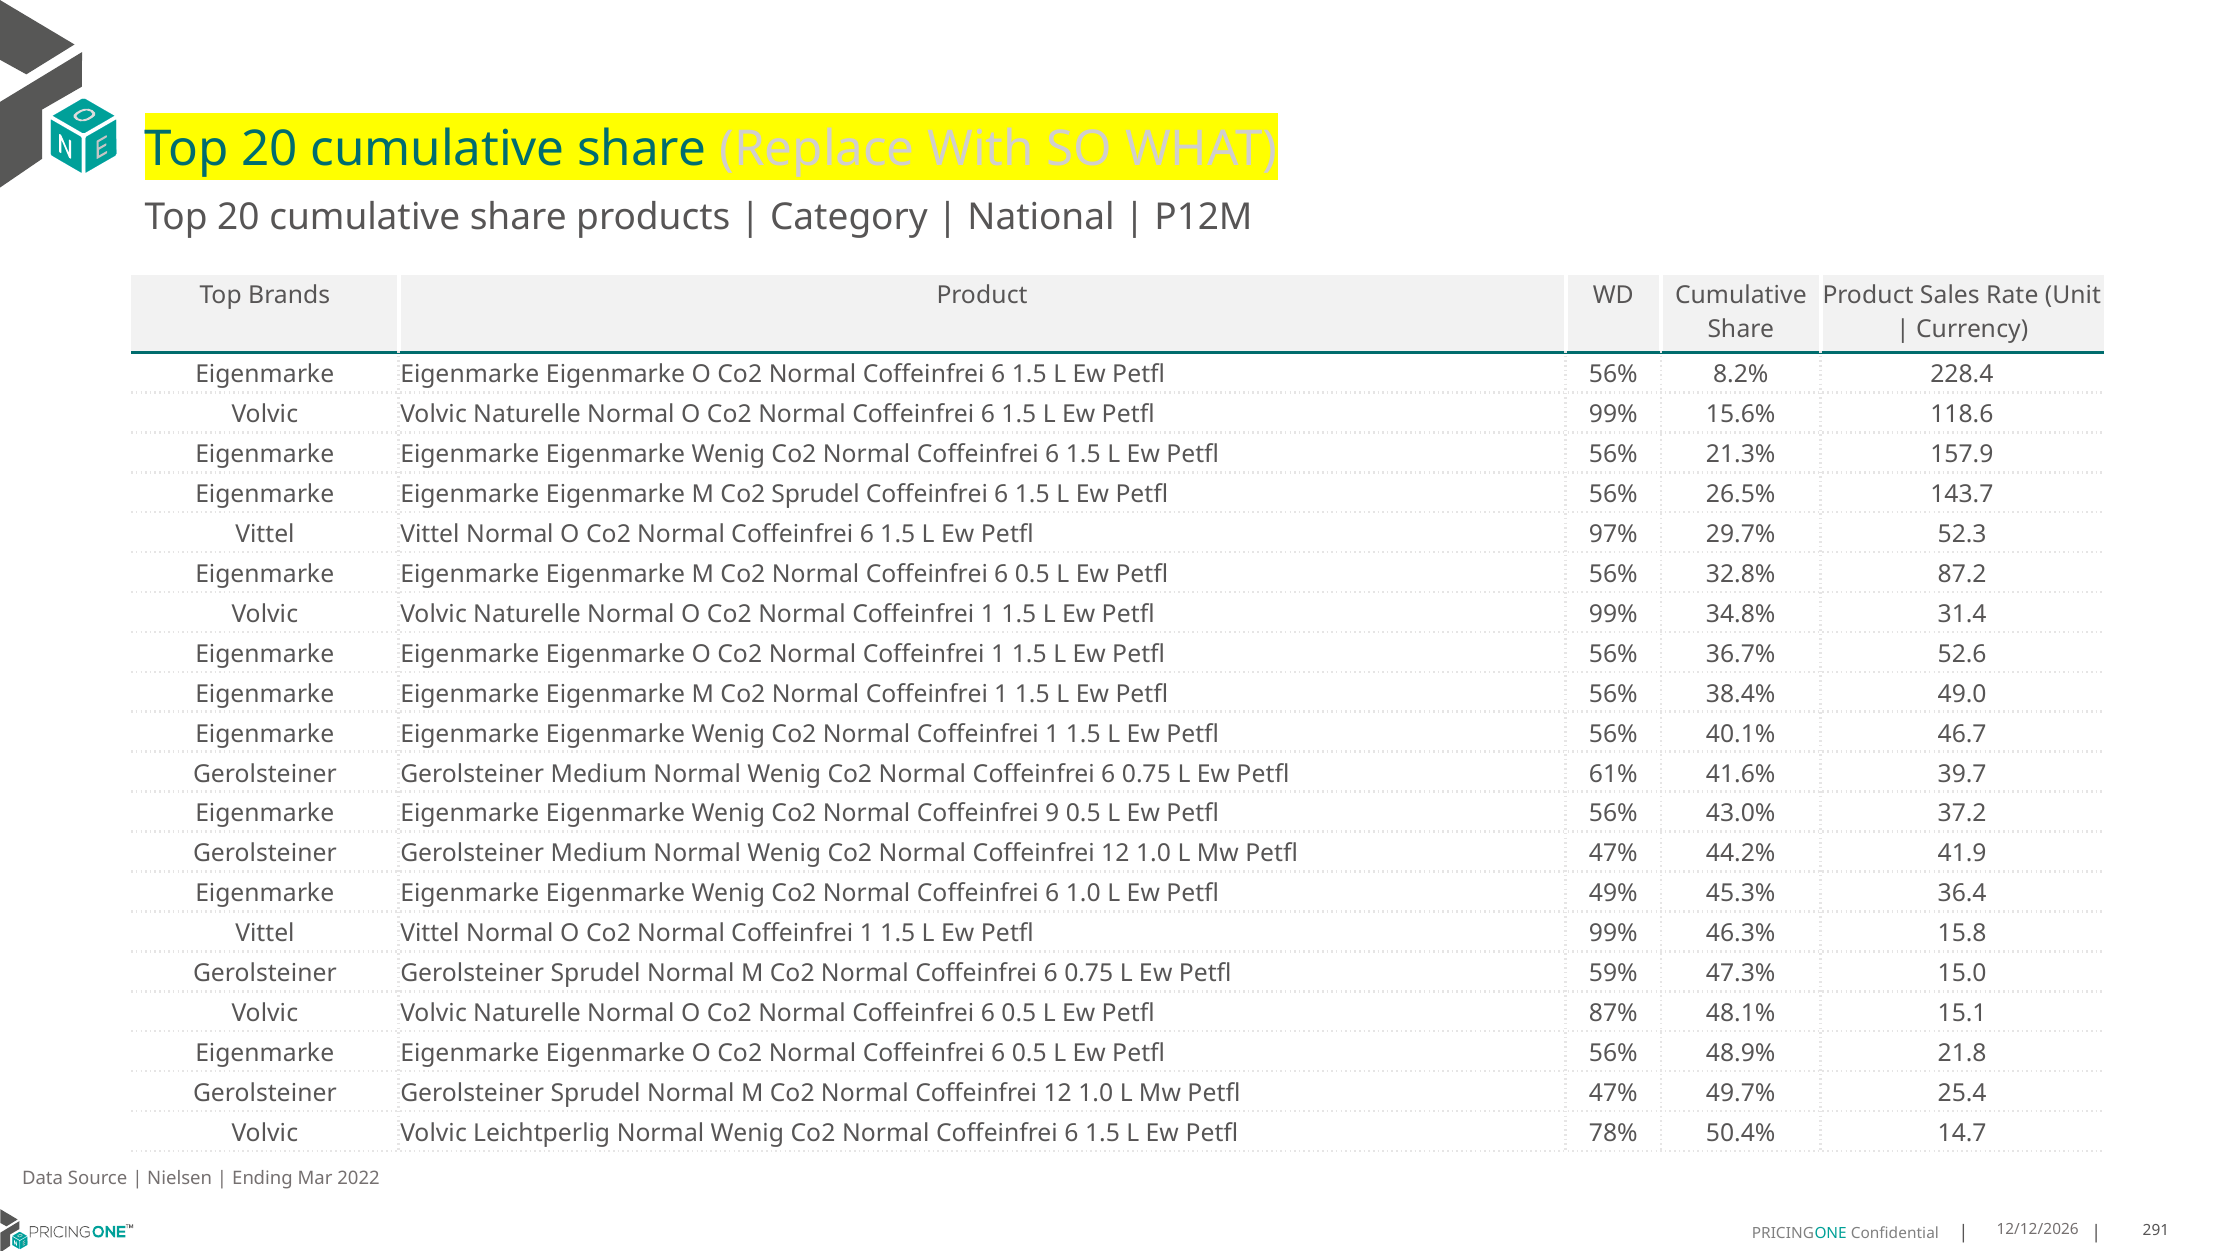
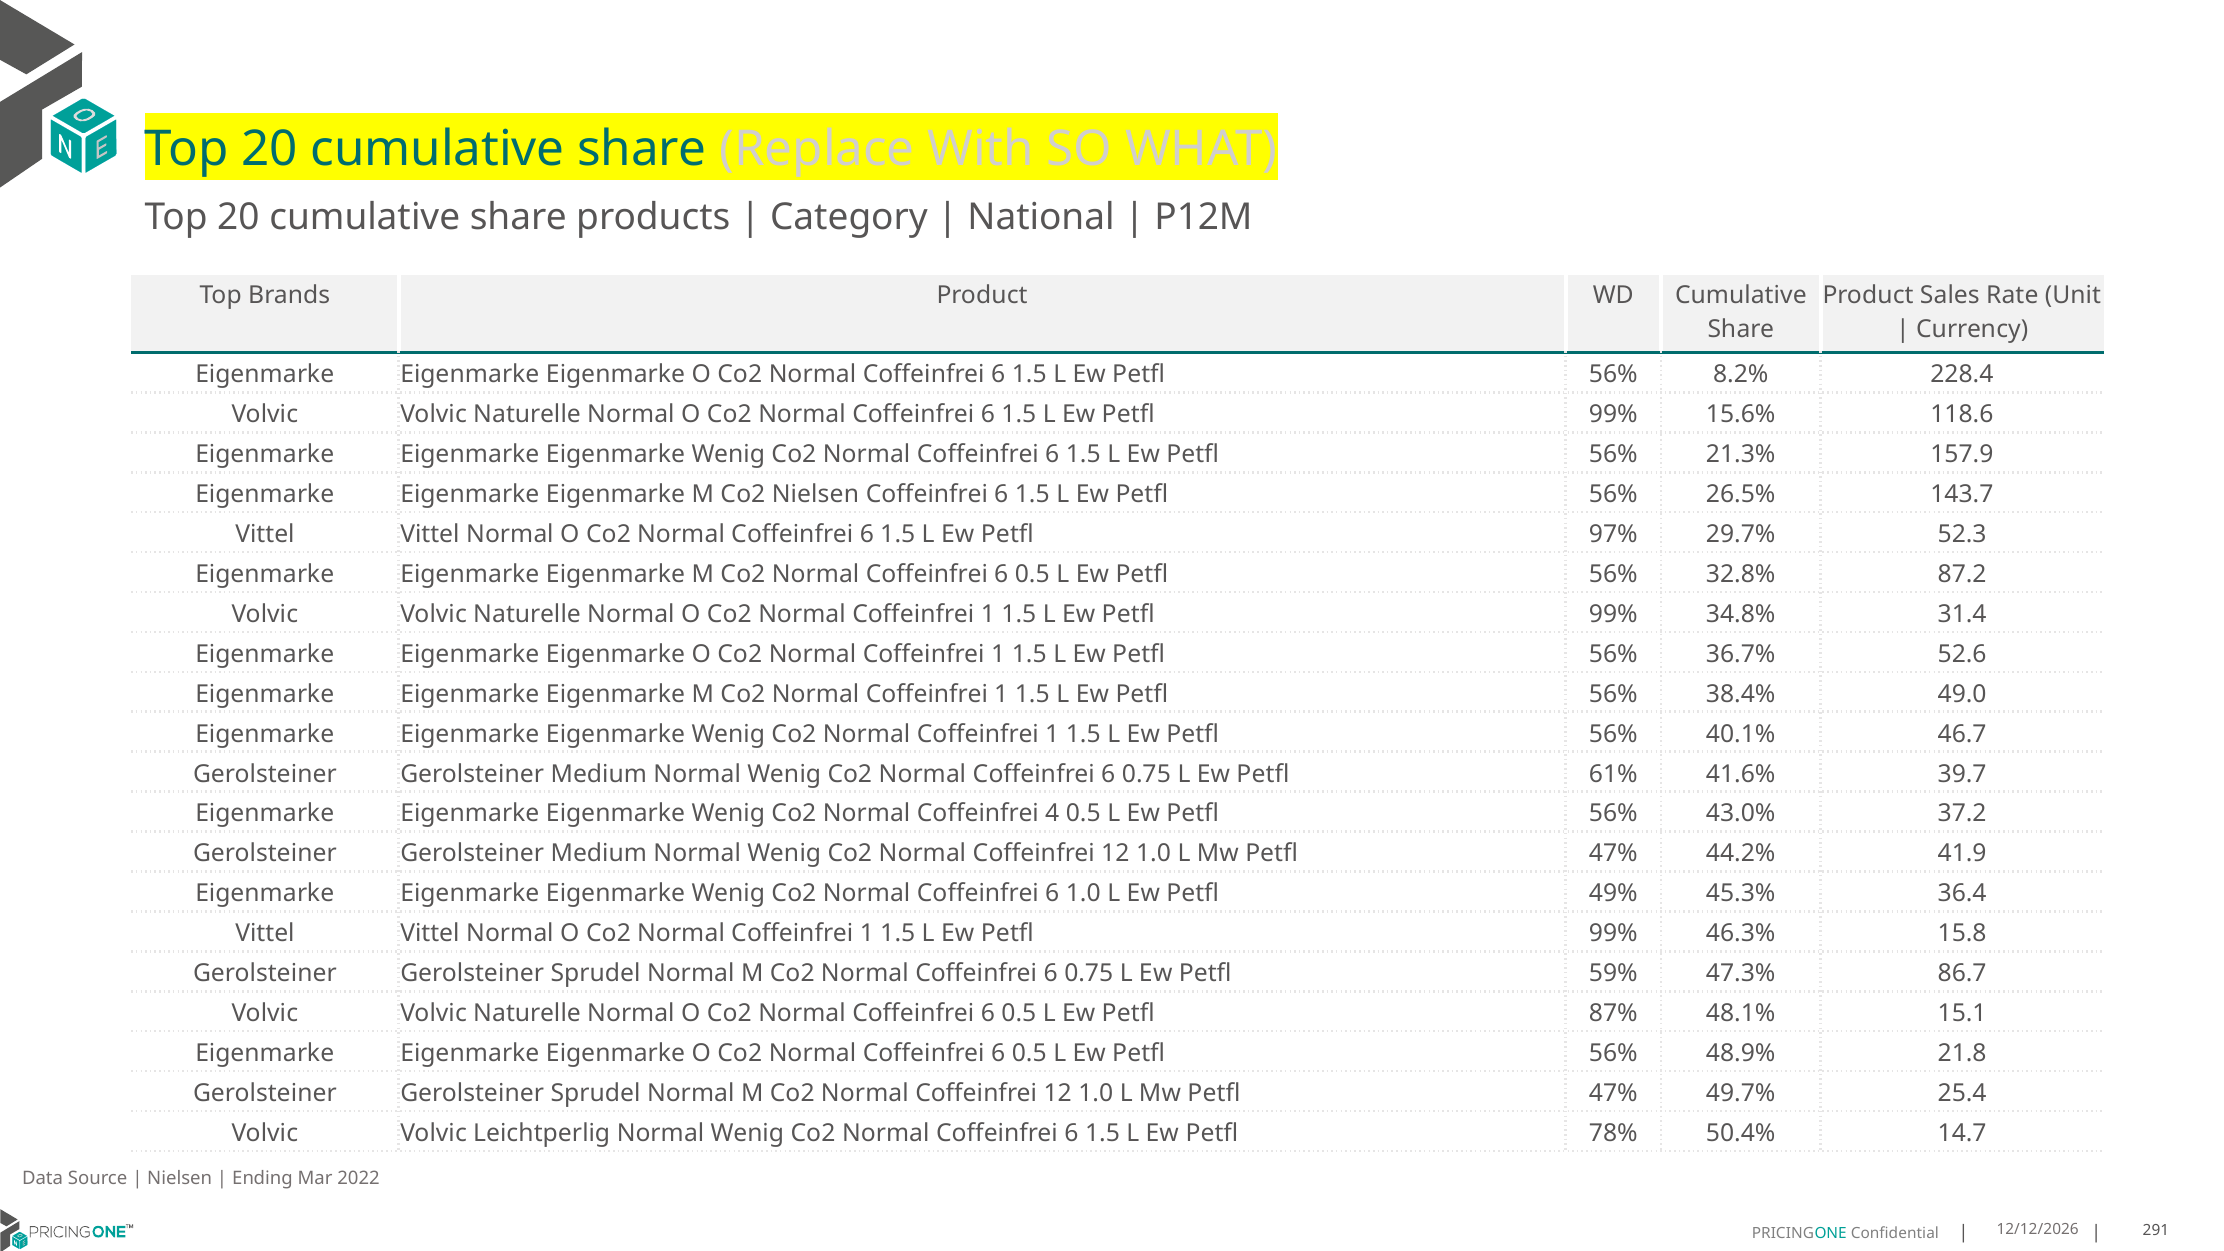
Co2 Sprudel: Sprudel -> Nielsen
9: 9 -> 4
15.0: 15.0 -> 86.7
